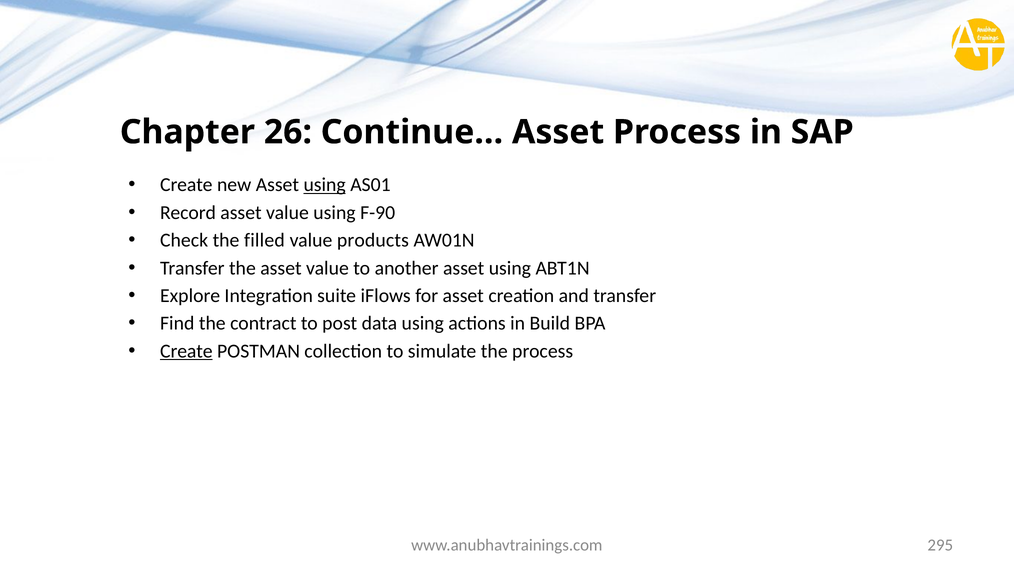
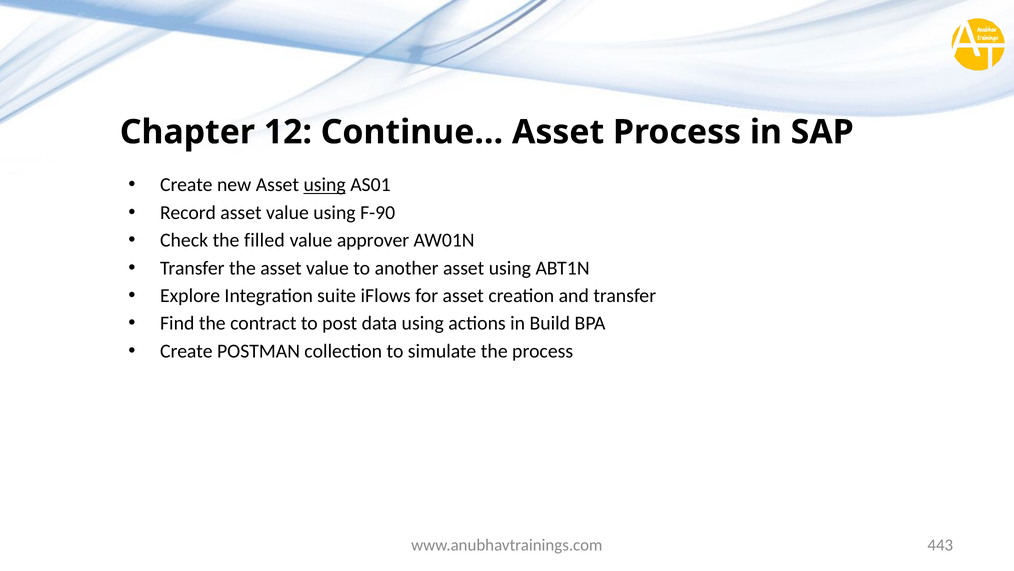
26: 26 -> 12
products: products -> approver
Create at (186, 351) underline: present -> none
295: 295 -> 443
